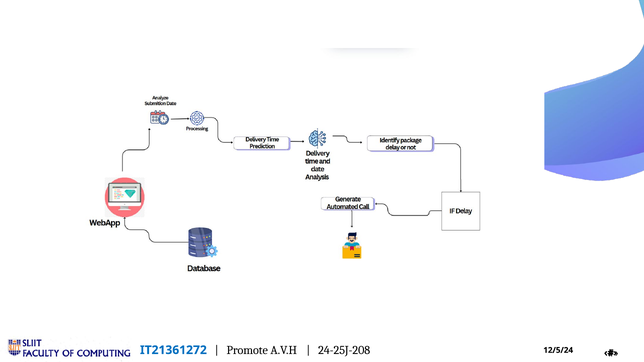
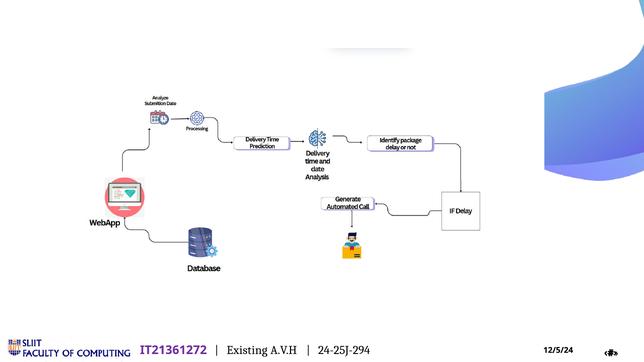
IT21361272 colour: blue -> purple
Promote: Promote -> Existing
24-25J-208: 24-25J-208 -> 24-25J-294
